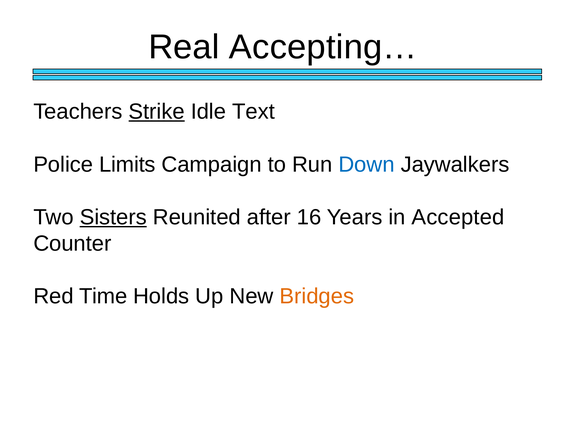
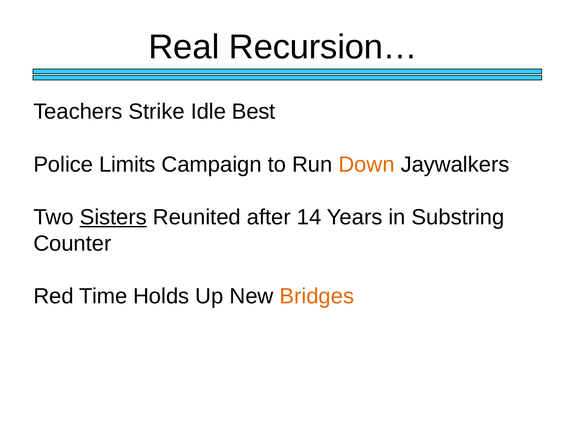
Accepting…: Accepting… -> Recursion…
Strike underline: present -> none
Text: Text -> Best
Down colour: blue -> orange
16: 16 -> 14
Accepted: Accepted -> Substring
